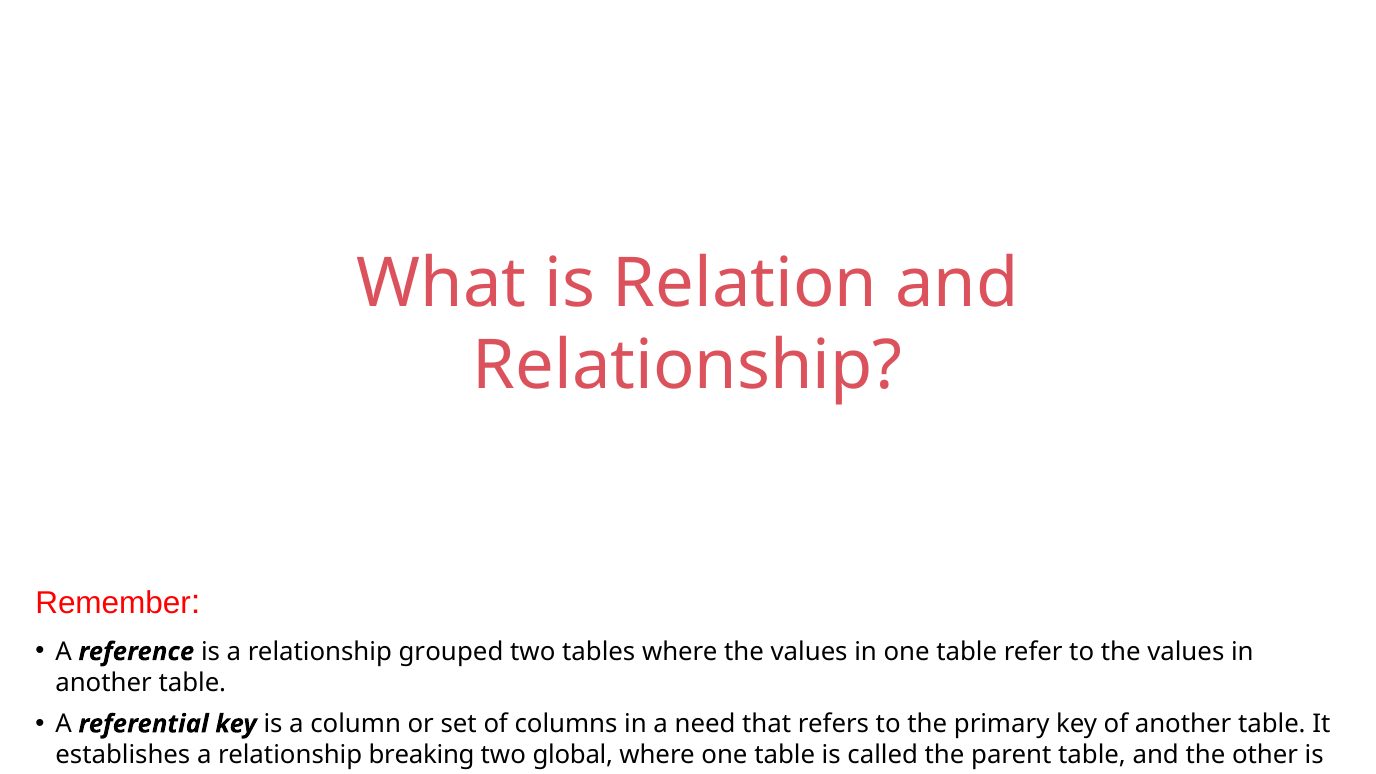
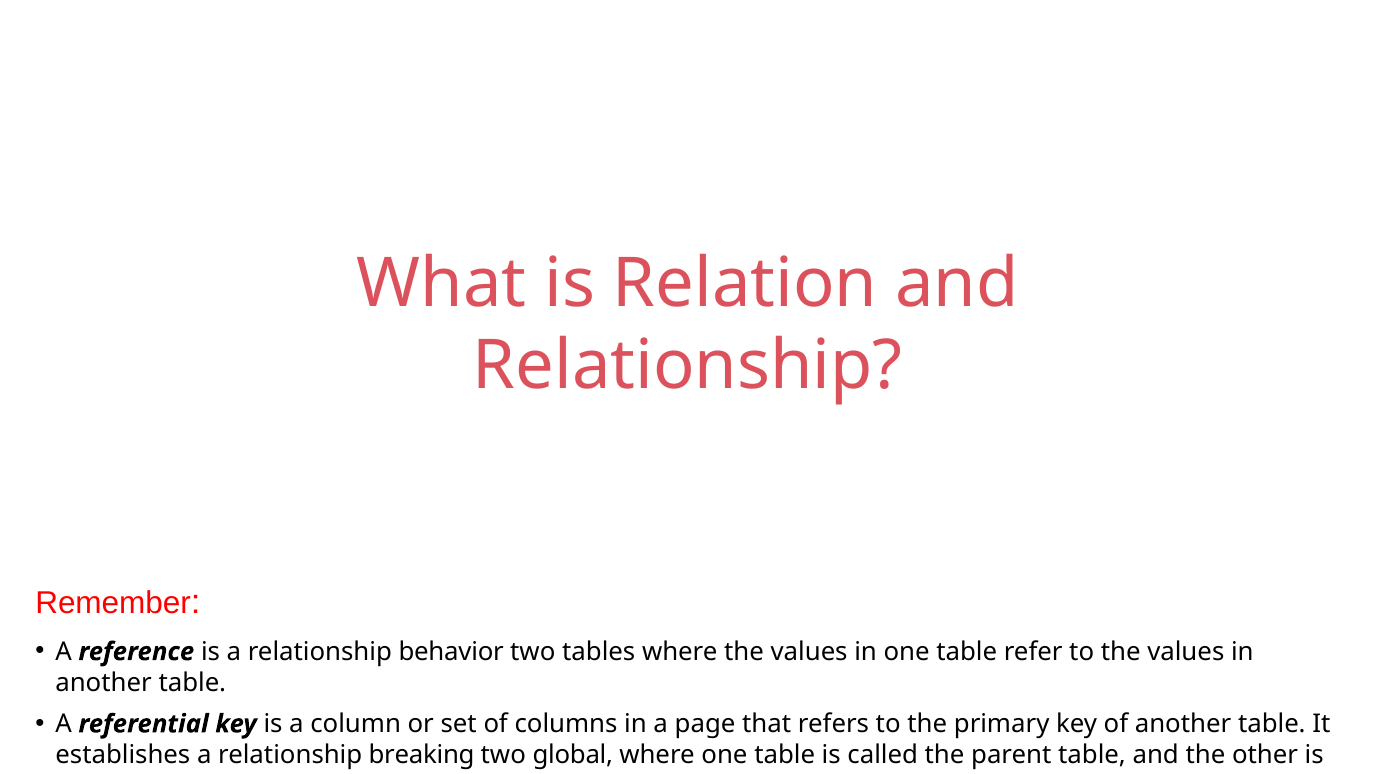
grouped: grouped -> behavior
need: need -> page
